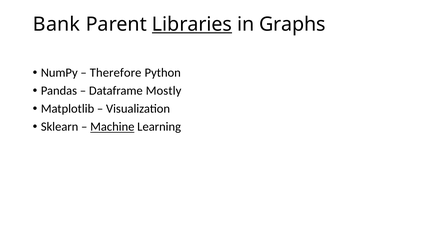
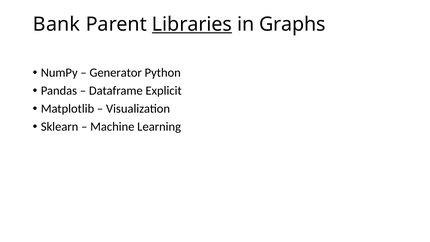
Therefore: Therefore -> Generator
Mostly: Mostly -> Explicit
Machine underline: present -> none
